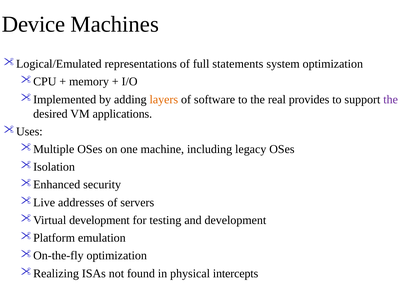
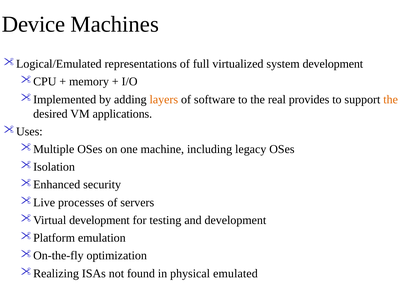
statements: statements -> virtualized
system optimization: optimization -> development
the at (391, 100) colour: purple -> orange
addresses: addresses -> processes
intercepts: intercepts -> emulated
